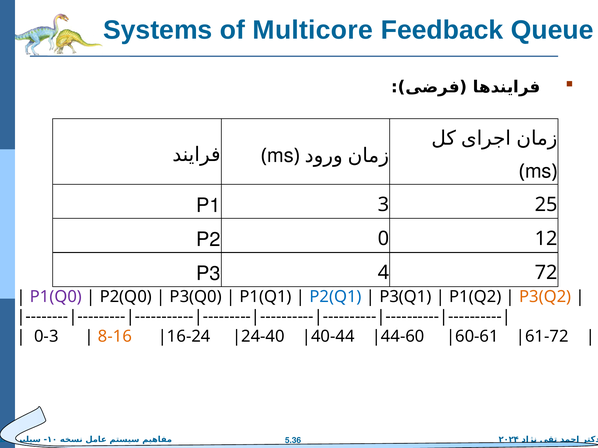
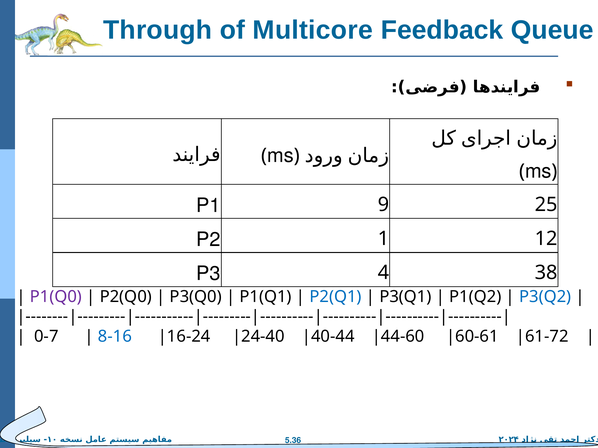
Systems: Systems -> Through
3: 3 -> 9
0: 0 -> 1
72: 72 -> 38
P3(Q2 colour: orange -> blue
0-3: 0-3 -> 0-7
8-16 colour: orange -> blue
